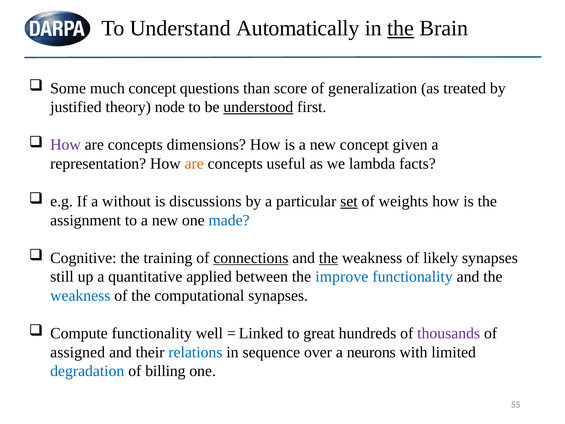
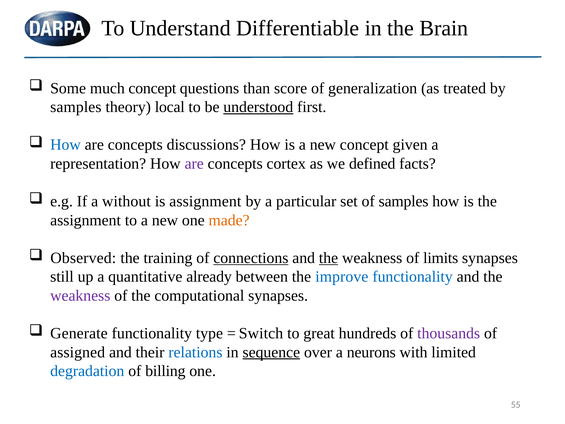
Automatically: Automatically -> Differentiable
the at (401, 28) underline: present -> none
justified at (76, 107): justified -> samples
node: node -> local
How at (66, 145) colour: purple -> blue
dimensions: dimensions -> discussions
are at (194, 164) colour: orange -> purple
useful: useful -> cortex
lambda: lambda -> defined
is discussions: discussions -> assignment
set underline: present -> none
of weights: weights -> samples
made colour: blue -> orange
Cognitive: Cognitive -> Observed
likely: likely -> limits
applied: applied -> already
weakness at (80, 295) colour: blue -> purple
Compute: Compute -> Generate
well: well -> type
Linked: Linked -> Switch
sequence underline: none -> present
